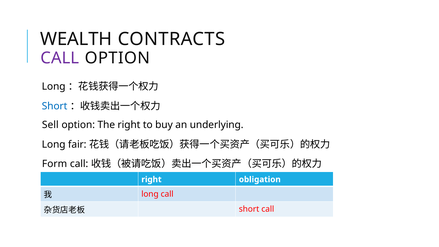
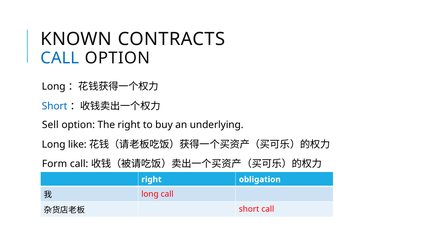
WEALTH: WEALTH -> KNOWN
CALL at (60, 58) colour: purple -> blue
fair: fair -> like
